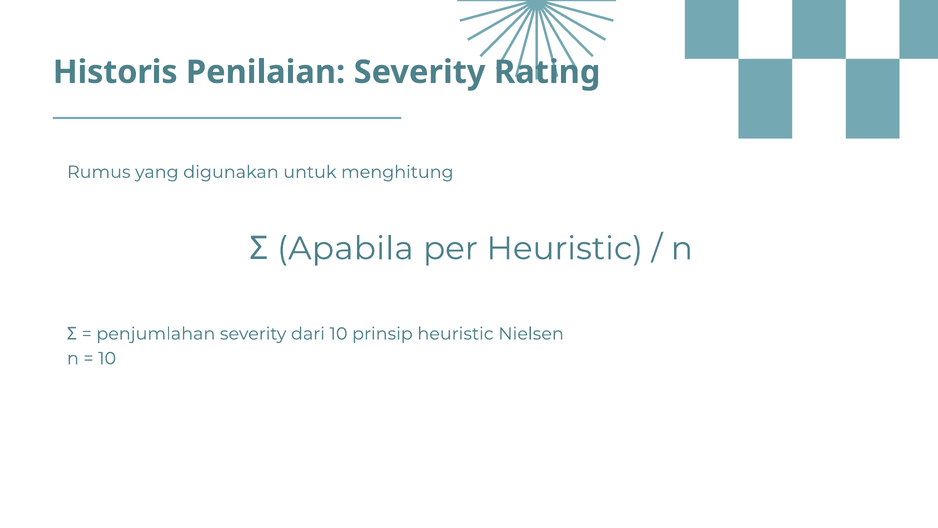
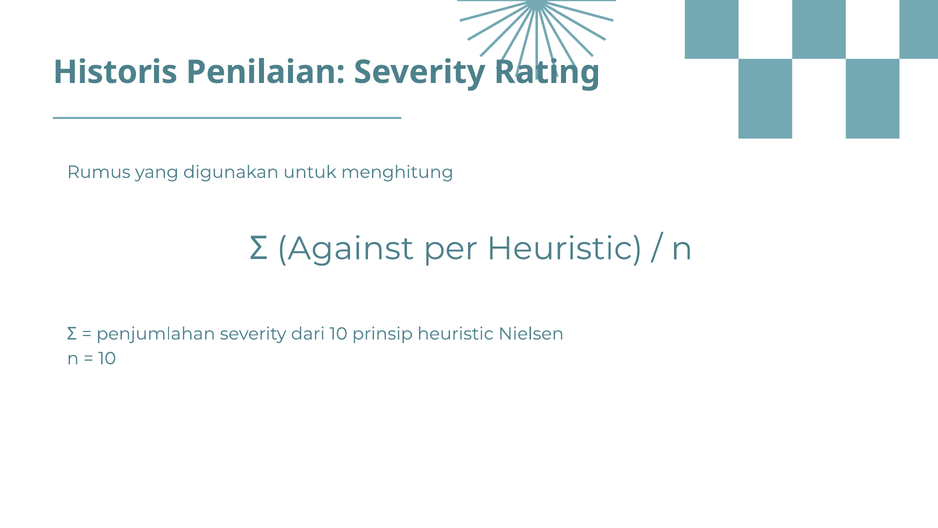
Apabila: Apabila -> Against
